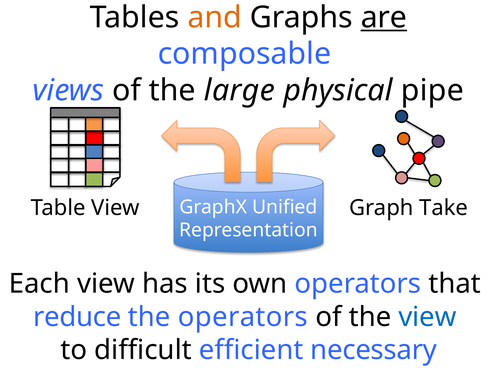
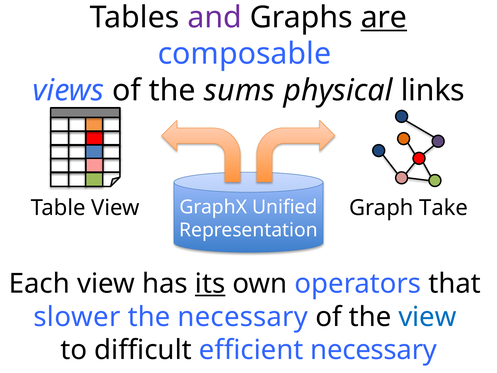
and colour: orange -> purple
large: large -> sums
pipe: pipe -> links
its underline: none -> present
reduce: reduce -> slower
the operators: operators -> necessary
